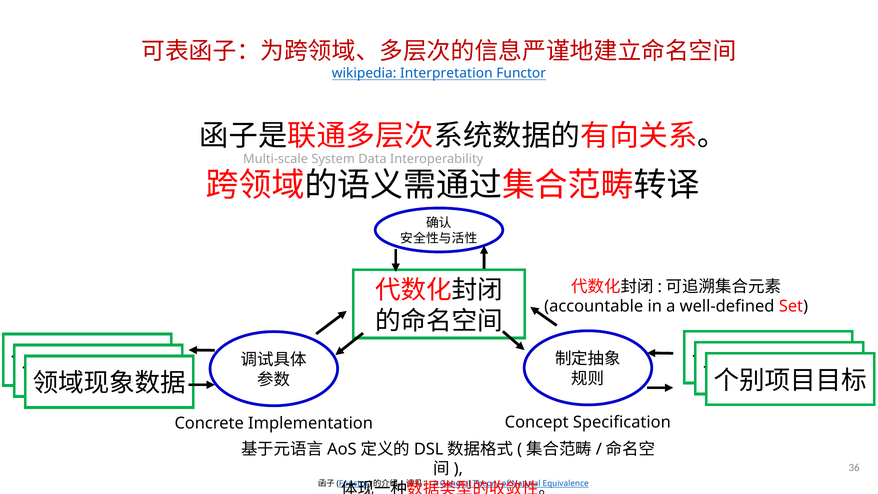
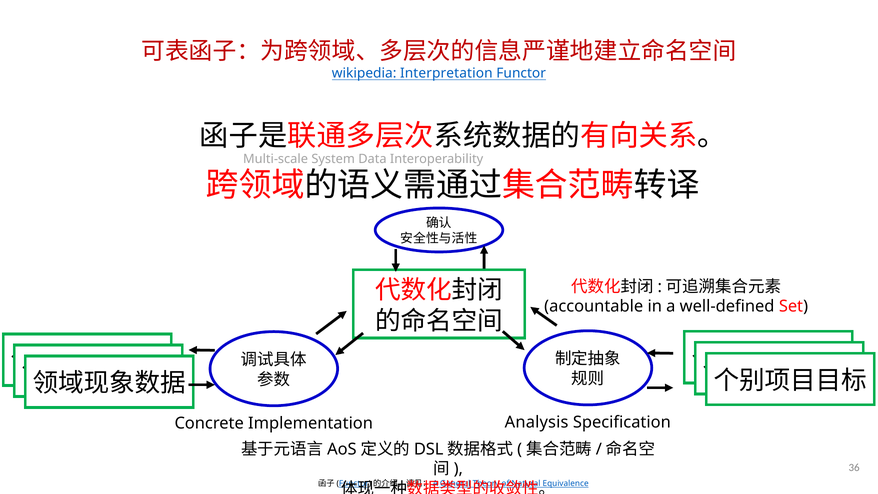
Concept: Concept -> Analysis
